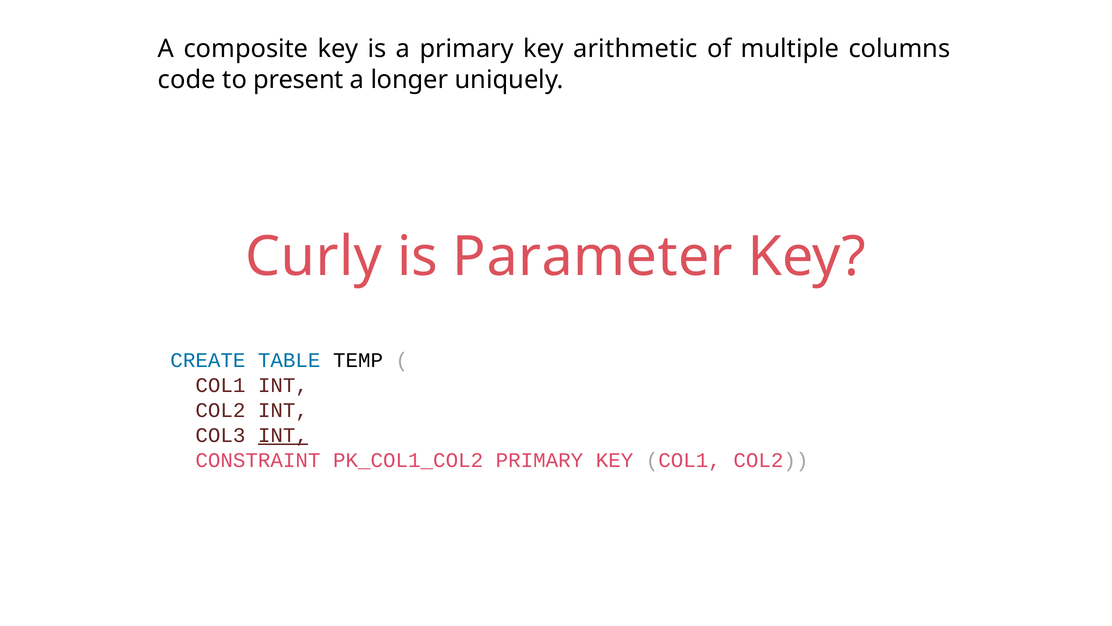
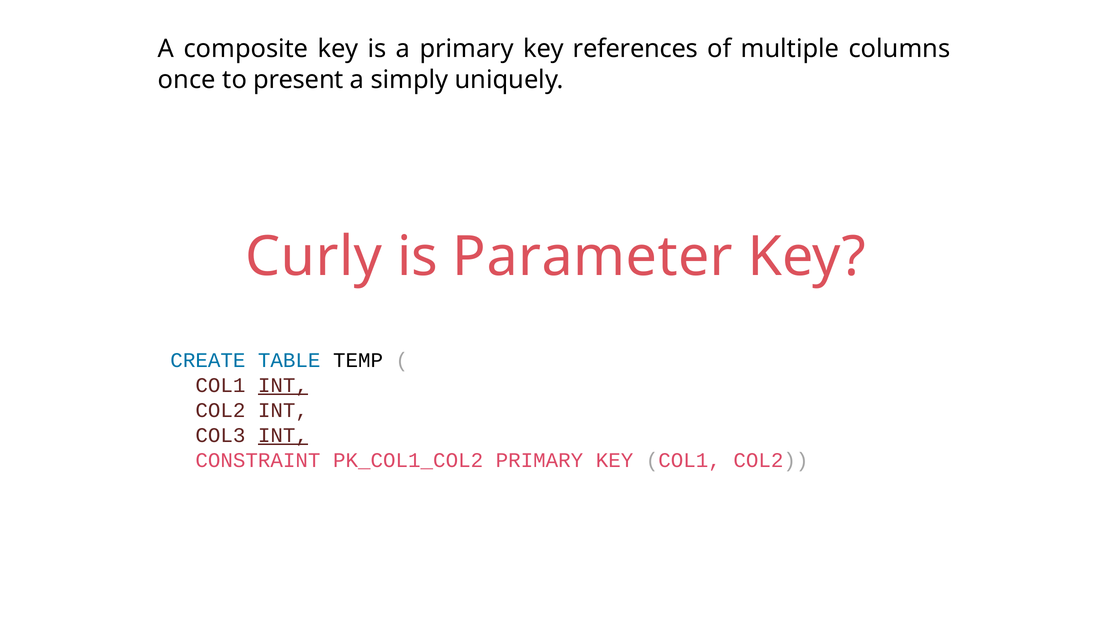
arithmetic: arithmetic -> references
code: code -> once
longer: longer -> simply
INT at (283, 385) underline: none -> present
